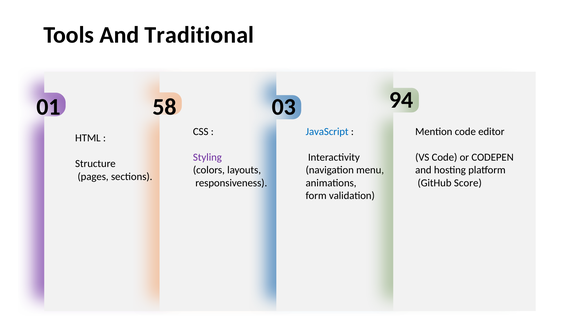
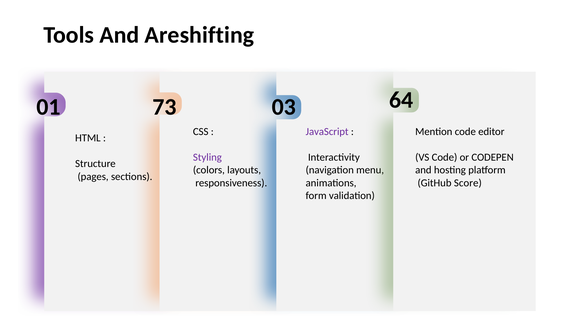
Traditional: Traditional -> Areshifting
58: 58 -> 73
94: 94 -> 64
JavaScript colour: blue -> purple
